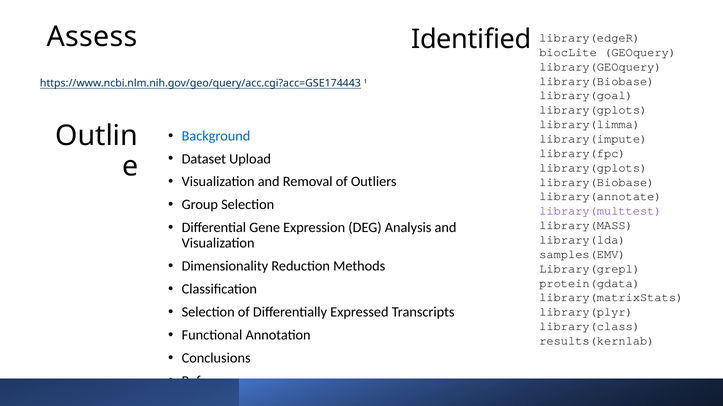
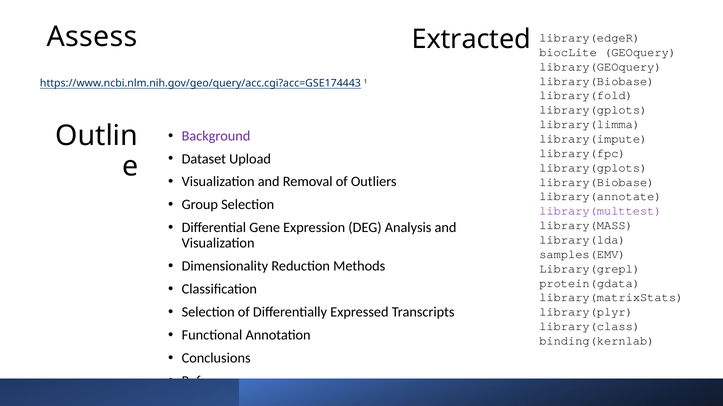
Identified: Identified -> Extracted
library(goal: library(goal -> library(fold
Background colour: blue -> purple
results(kernlab: results(kernlab -> binding(kernlab
